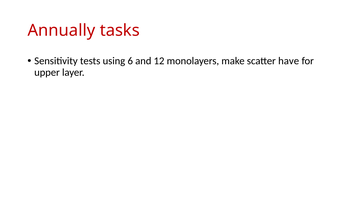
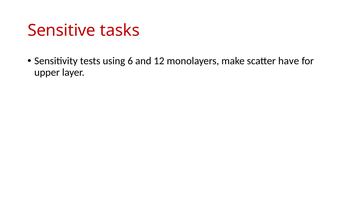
Annually: Annually -> Sensitive
